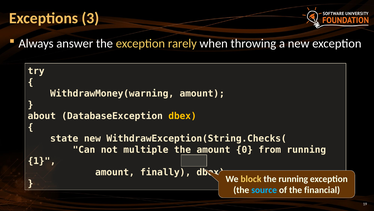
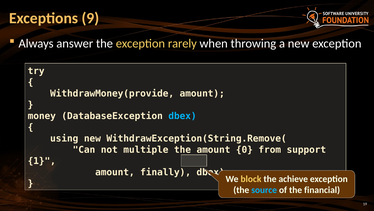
3: 3 -> 9
WithdrawMoney(warning: WithdrawMoney(warning -> WithdrawMoney(provide
about: about -> money
dbex at (182, 116) colour: yellow -> light blue
state: state -> using
WithdrawException(String.Checks(: WithdrawException(String.Checks( -> WithdrawException(String.Remove(
from running: running -> support
the running: running -> achieve
